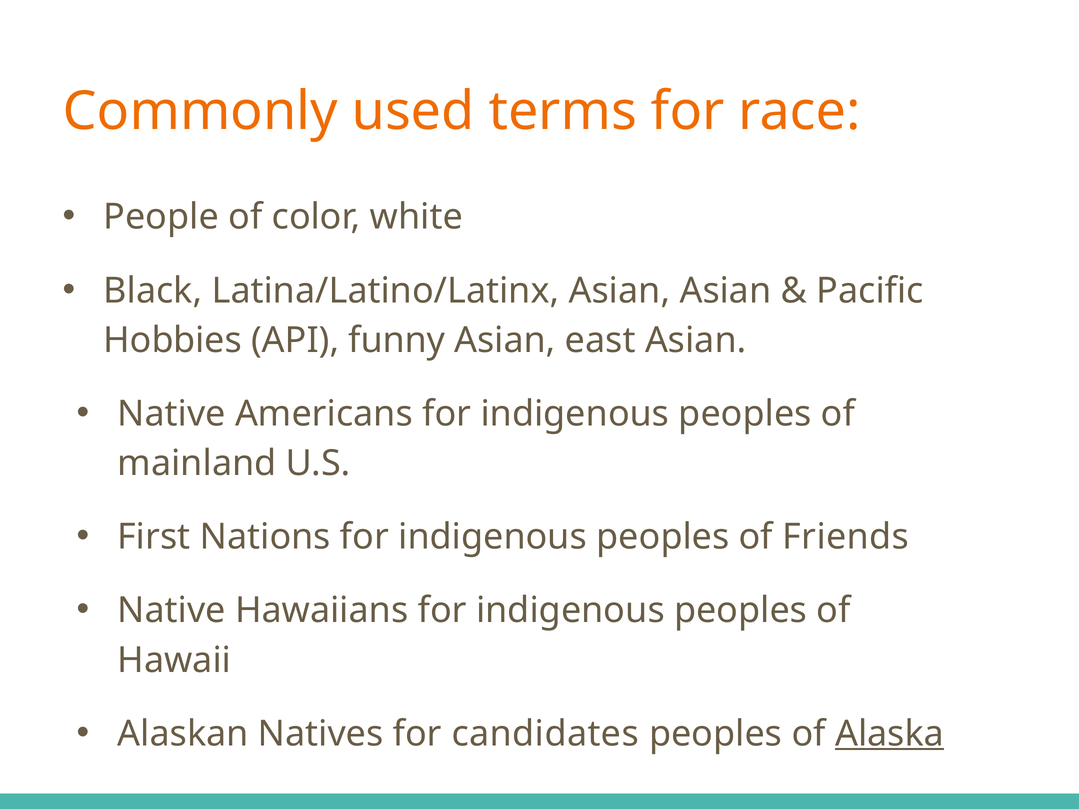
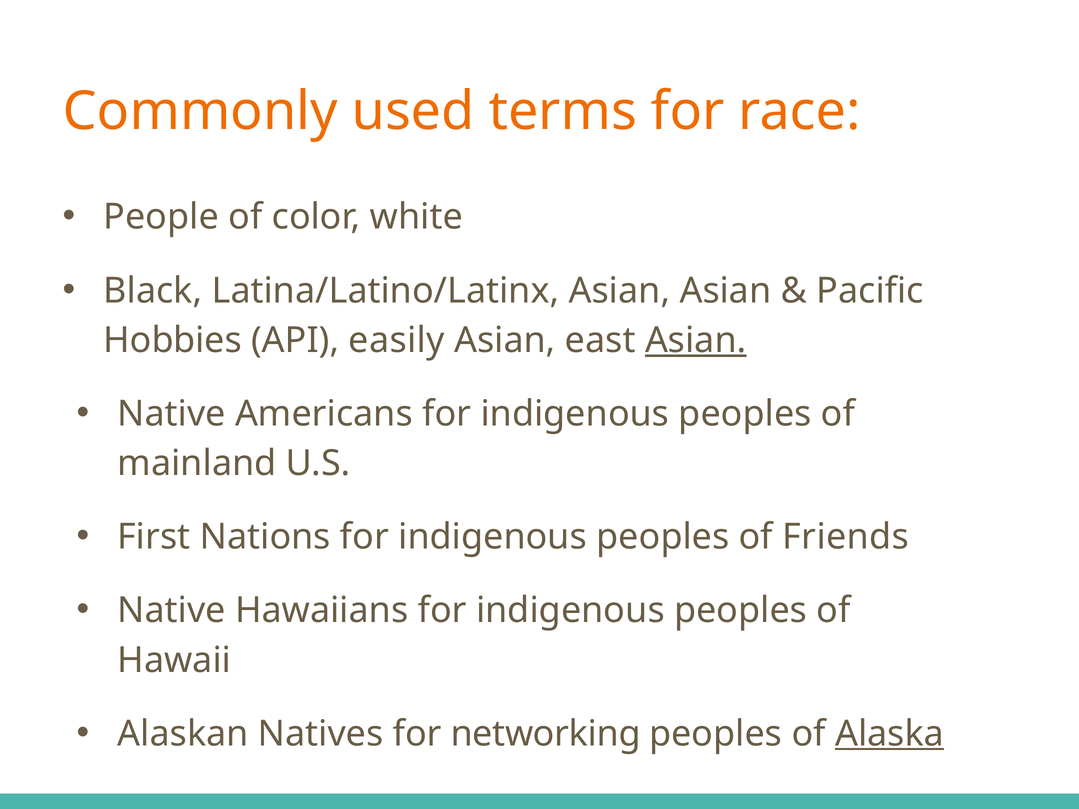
funny: funny -> easily
Asian at (696, 340) underline: none -> present
candidates: candidates -> networking
